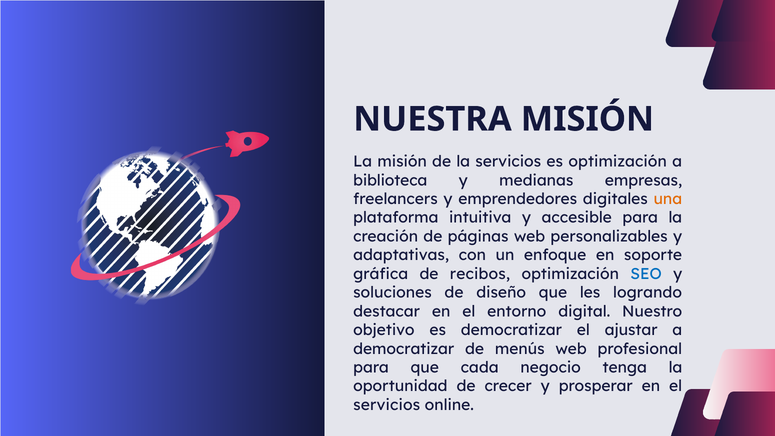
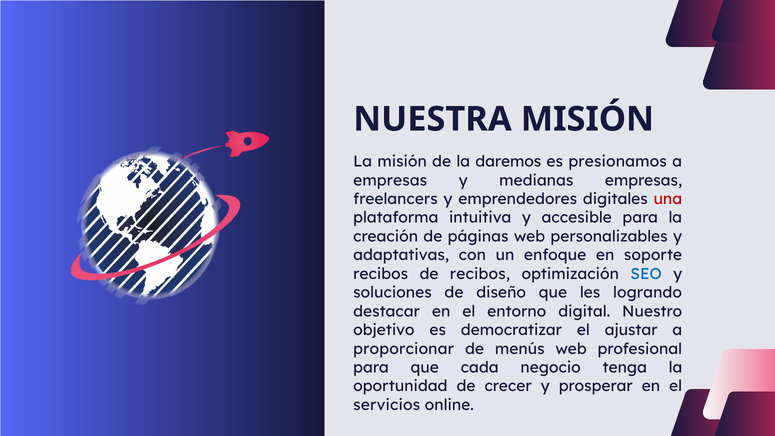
la servicios: servicios -> daremos
es optimización: optimización -> presionamos
biblioteca at (390, 180): biblioteca -> empresas
una colour: orange -> red
gráfica at (381, 274): gráfica -> recibos
democratizar at (404, 349): democratizar -> proporcionar
